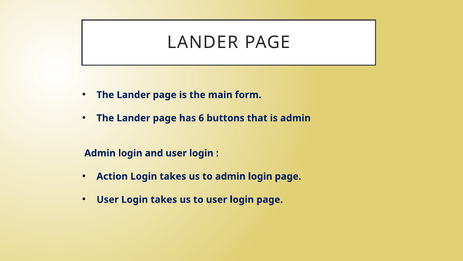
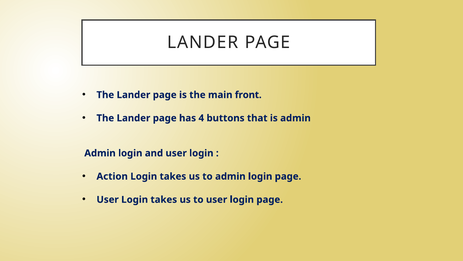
form: form -> front
6: 6 -> 4
